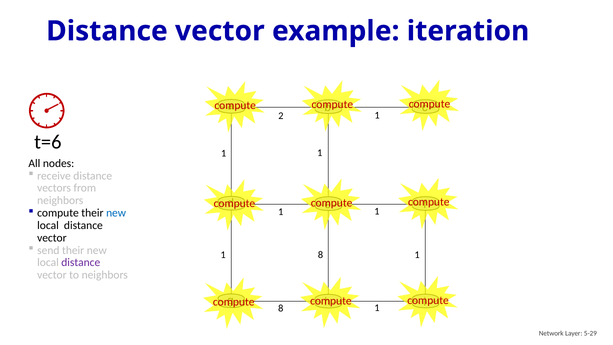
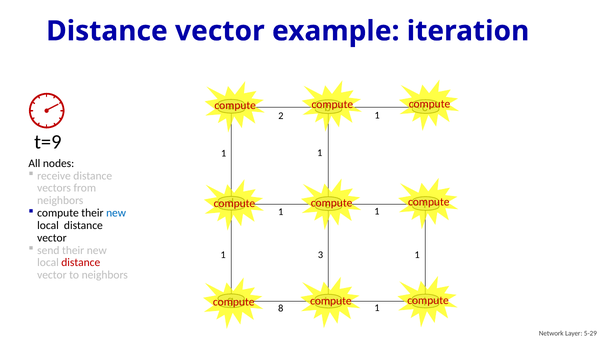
t=6: t=6 -> t=9
8 at (320, 255): 8 -> 3
distance at (81, 263) colour: purple -> red
